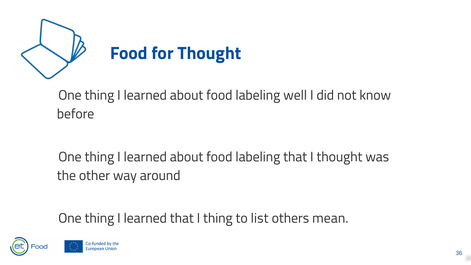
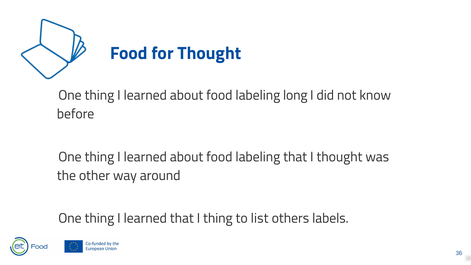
well: well -> long
mean: mean -> labels
